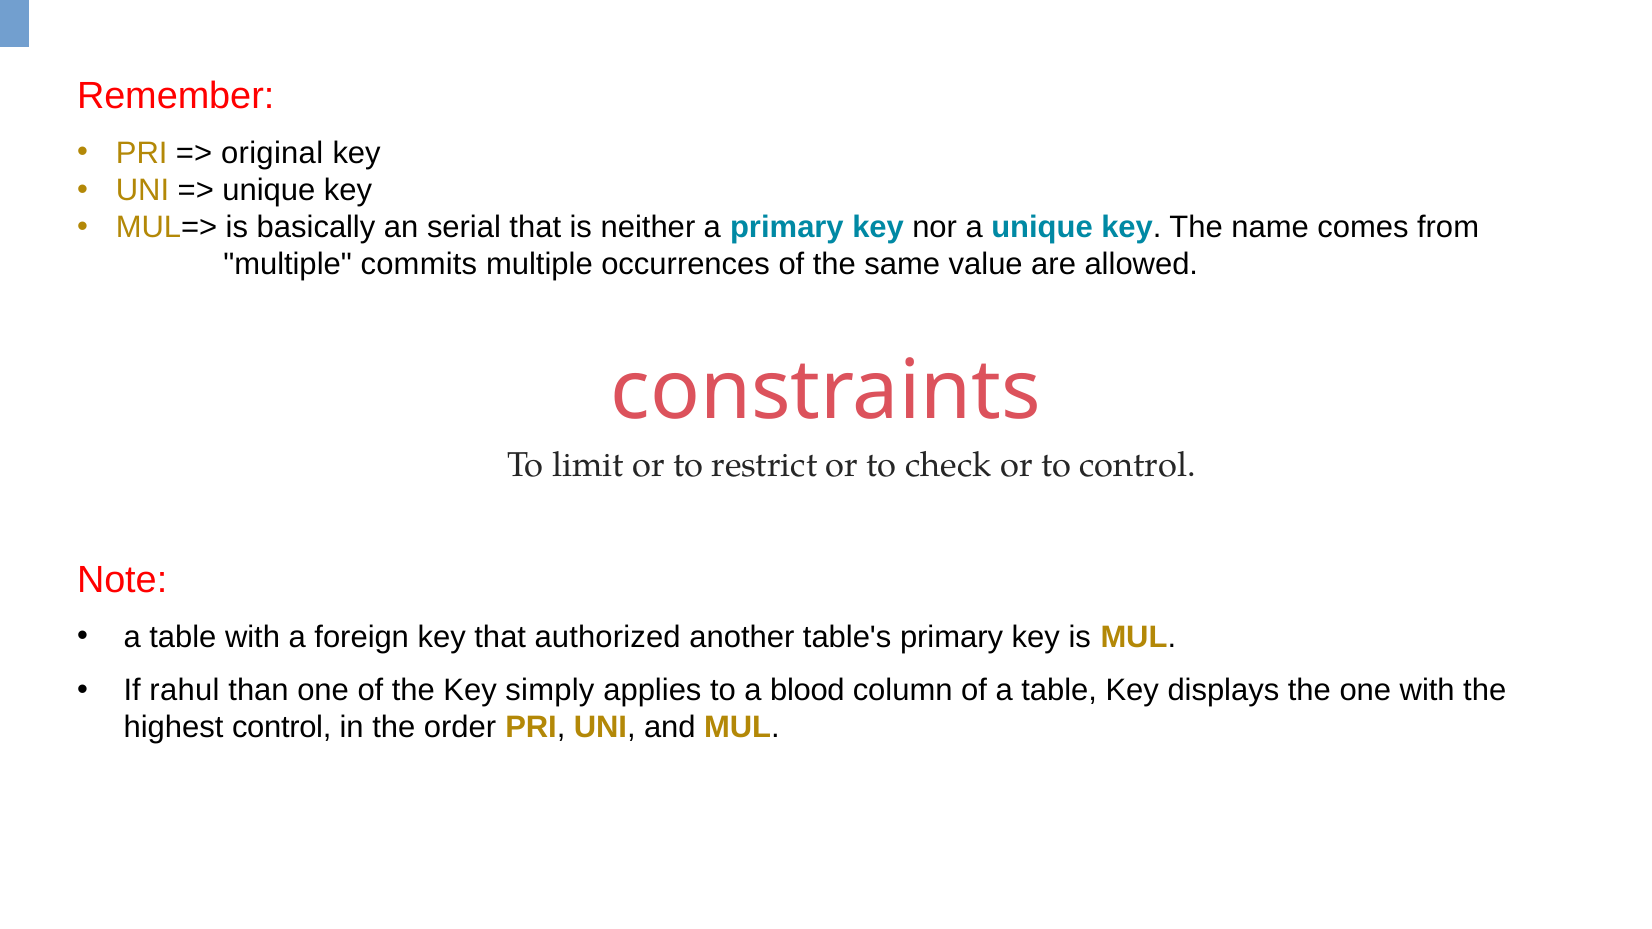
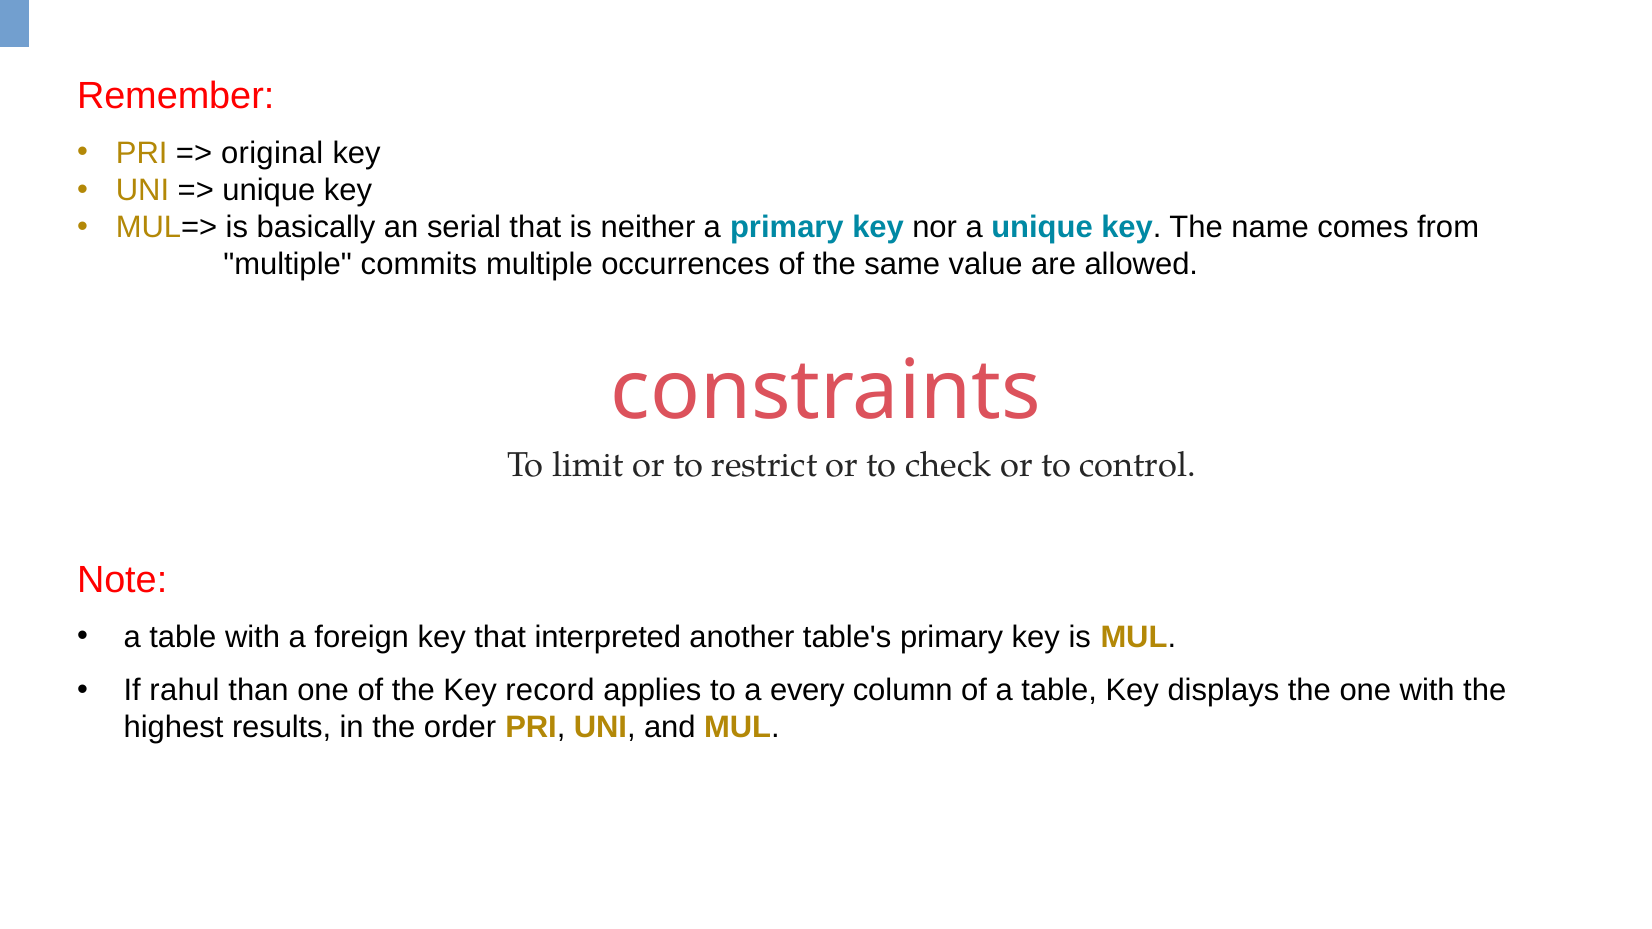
authorized: authorized -> interpreted
simply: simply -> record
blood: blood -> every
highest control: control -> results
